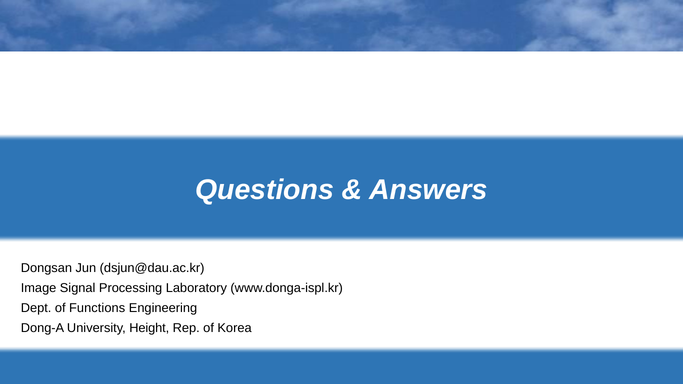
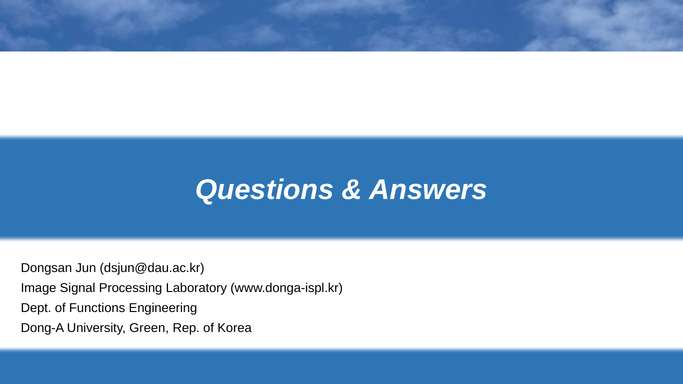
Height: Height -> Green
